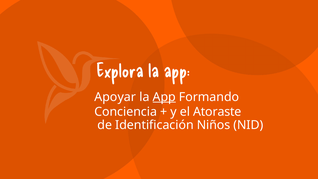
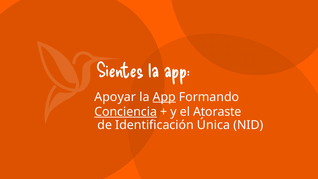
Explora: Explora -> Sientes
Conciencia underline: none -> present
Niños: Niños -> Única
